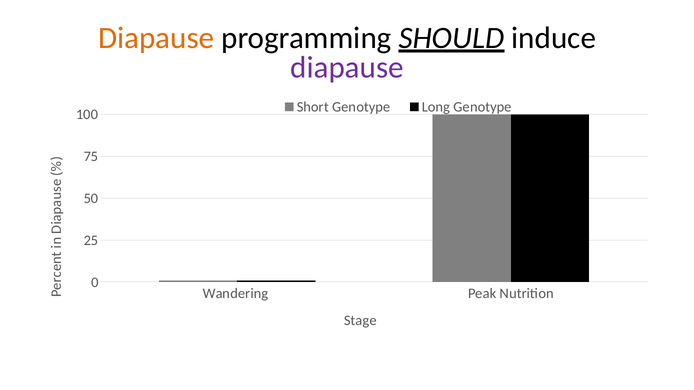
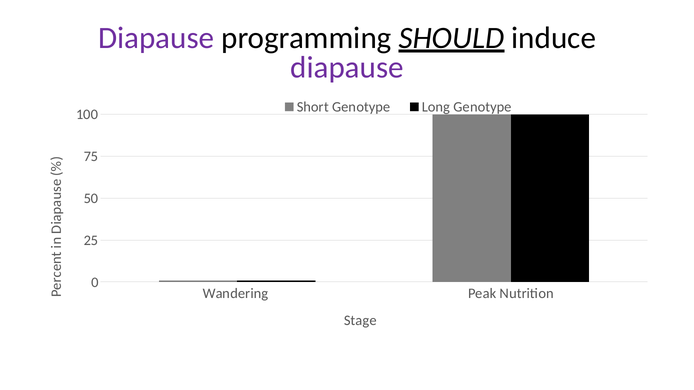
Diapause at (156, 38) colour: orange -> purple
